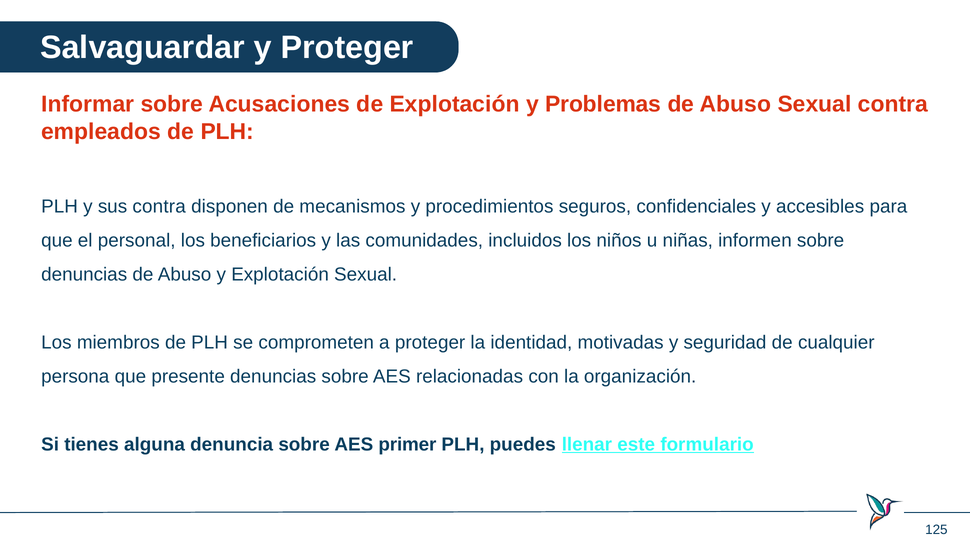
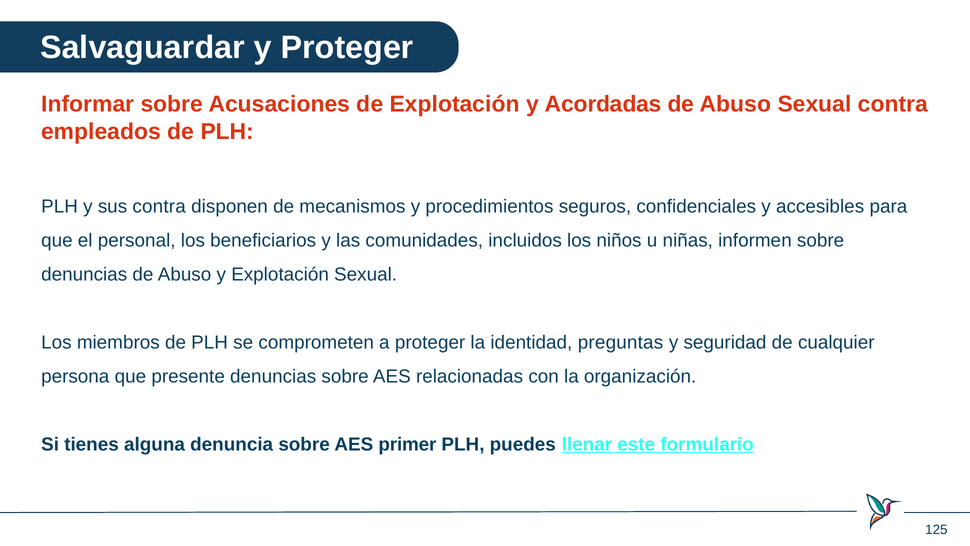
Problemas: Problemas -> Acordadas
motivadas: motivadas -> preguntas
